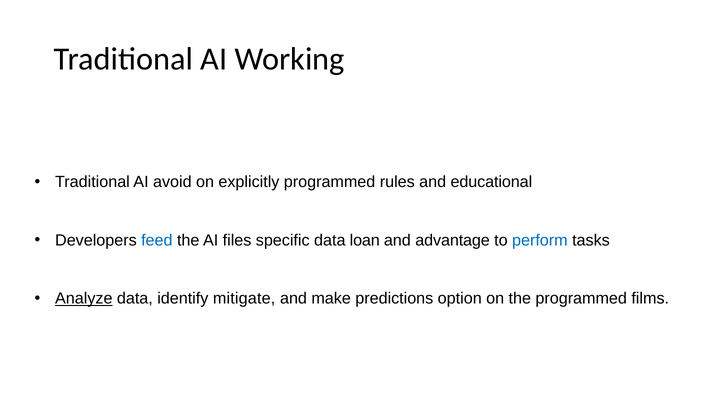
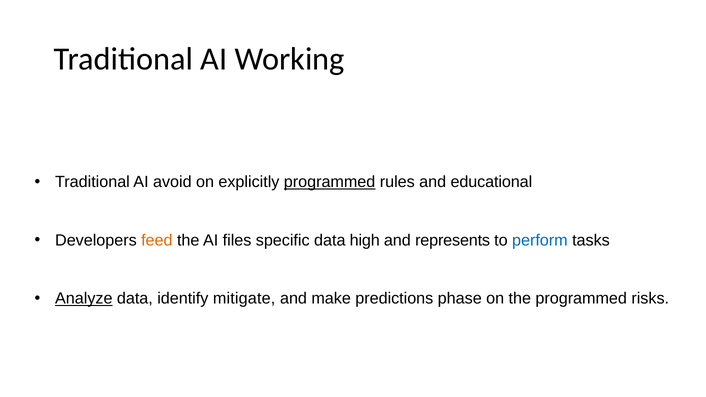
programmed at (330, 182) underline: none -> present
feed colour: blue -> orange
loan: loan -> high
advantage: advantage -> represents
option: option -> phase
films: films -> risks
